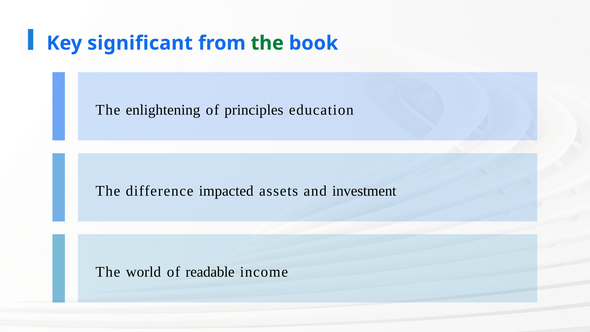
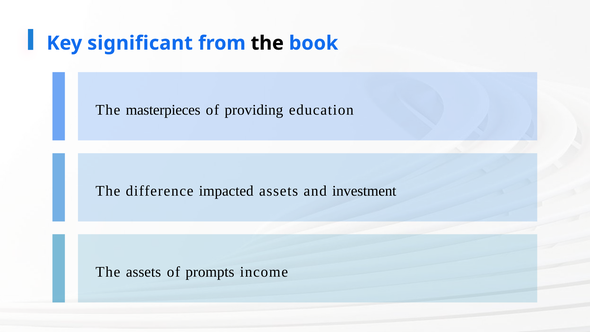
the at (267, 43) colour: green -> black
enlightening: enlightening -> masterpieces
principles: principles -> providing
The world: world -> assets
readable: readable -> prompts
